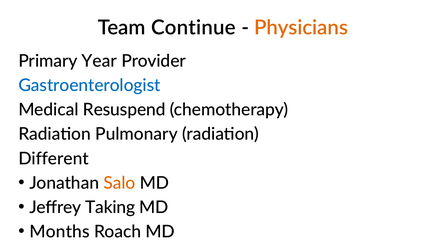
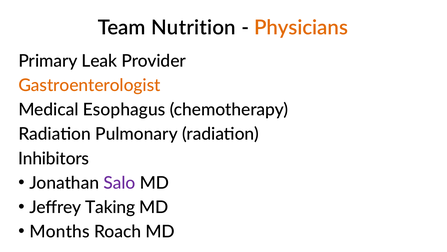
Continue: Continue -> Nutrition
Year: Year -> Leak
Gastroenterologist colour: blue -> orange
Resuspend: Resuspend -> Esophagus
Different: Different -> Inhibitors
Salo colour: orange -> purple
